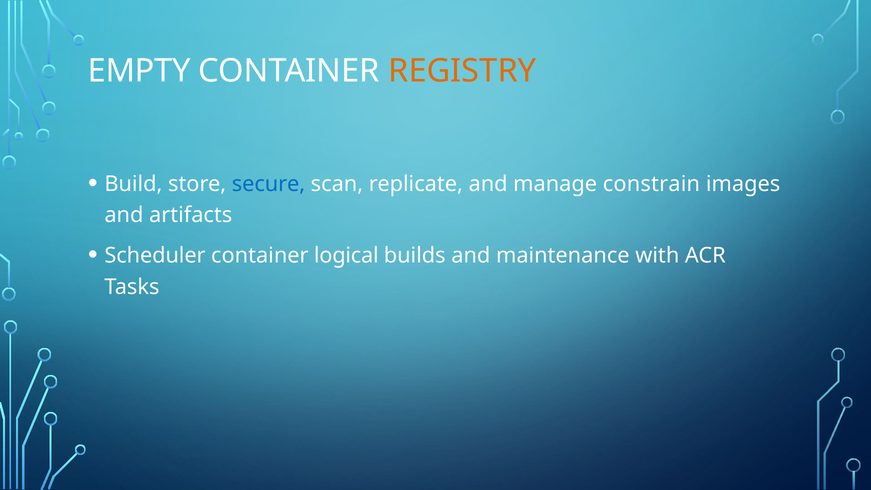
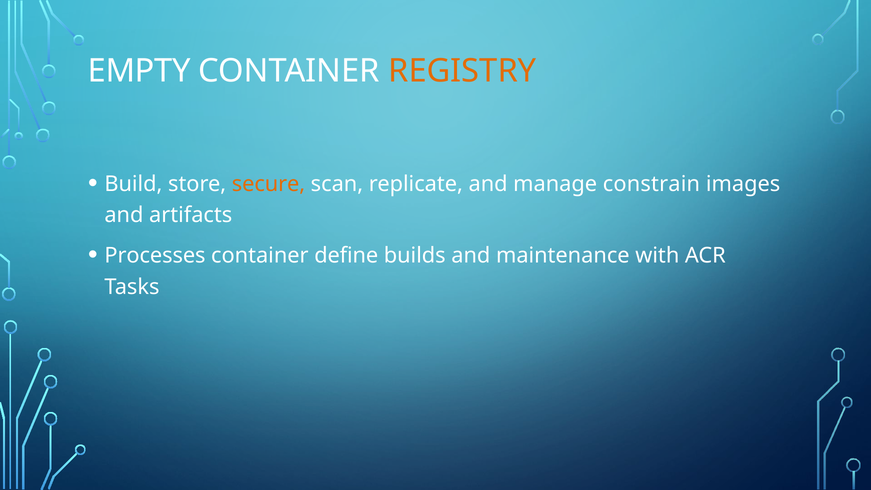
secure colour: blue -> orange
Scheduler: Scheduler -> Processes
logical: logical -> define
